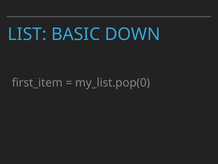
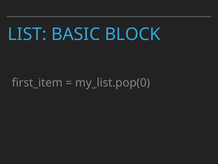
DOWN: DOWN -> BLOCK
